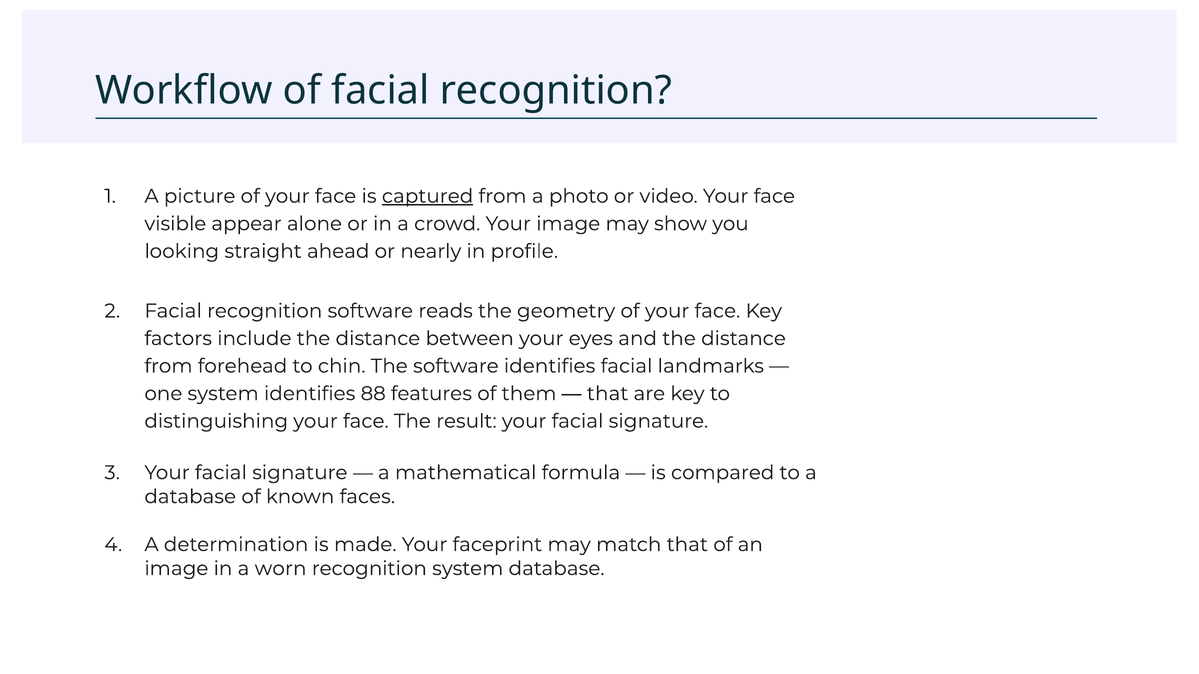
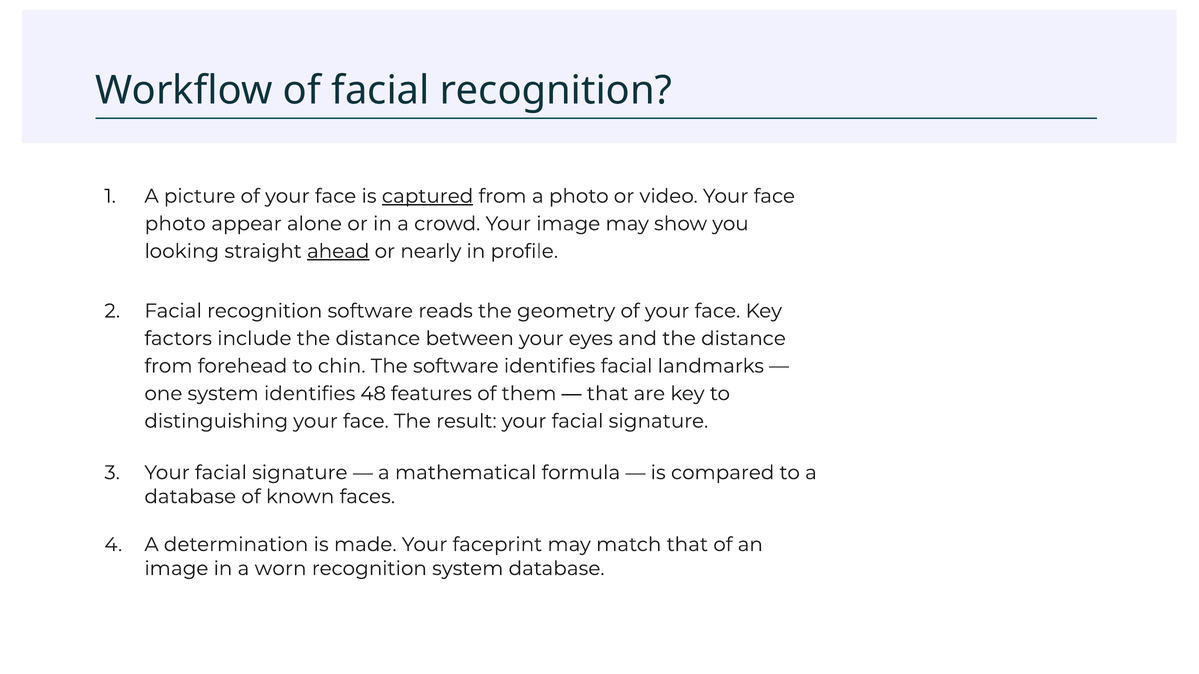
visible at (175, 224): visible -> photo
ahead underline: none -> present
88: 88 -> 48
